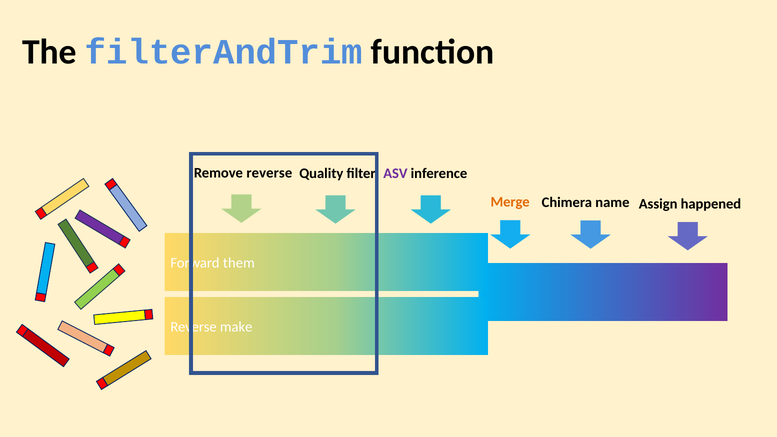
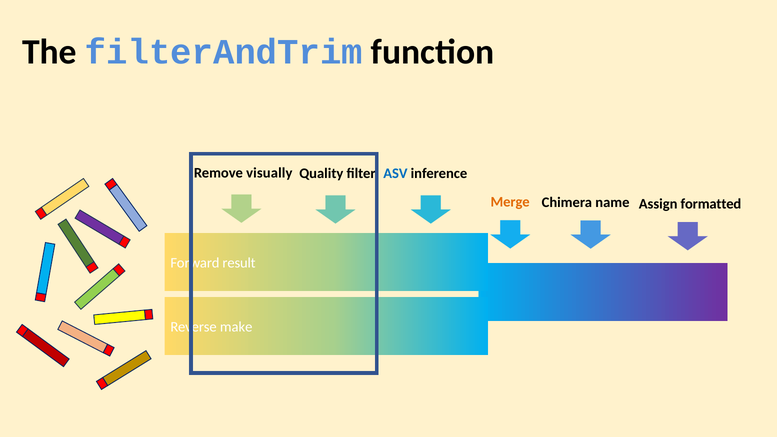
Remove reverse: reverse -> visually
ASV colour: purple -> blue
happened: happened -> formatted
them: them -> result
